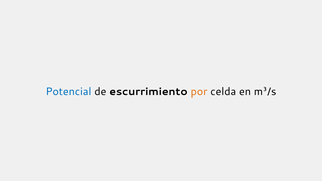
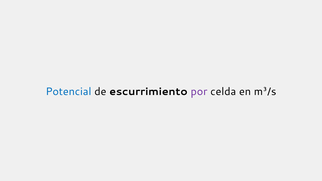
por colour: orange -> purple
